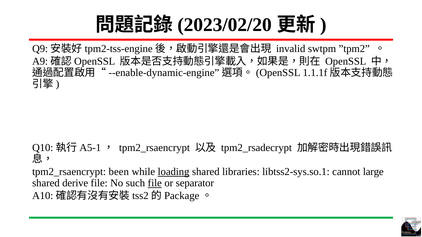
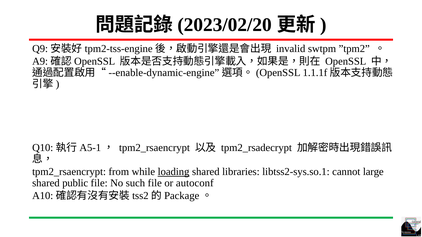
been: been -> from
derive: derive -> public
file at (155, 183) underline: present -> none
separator: separator -> autoconf
